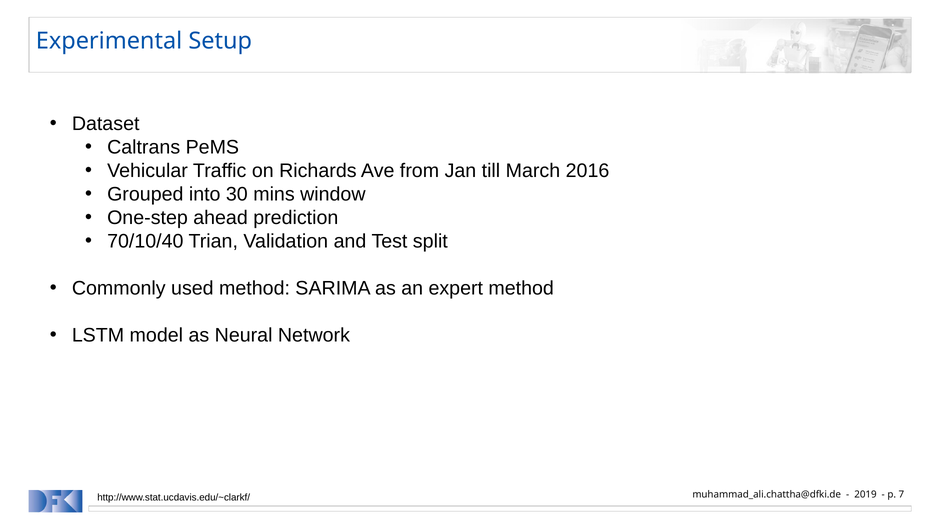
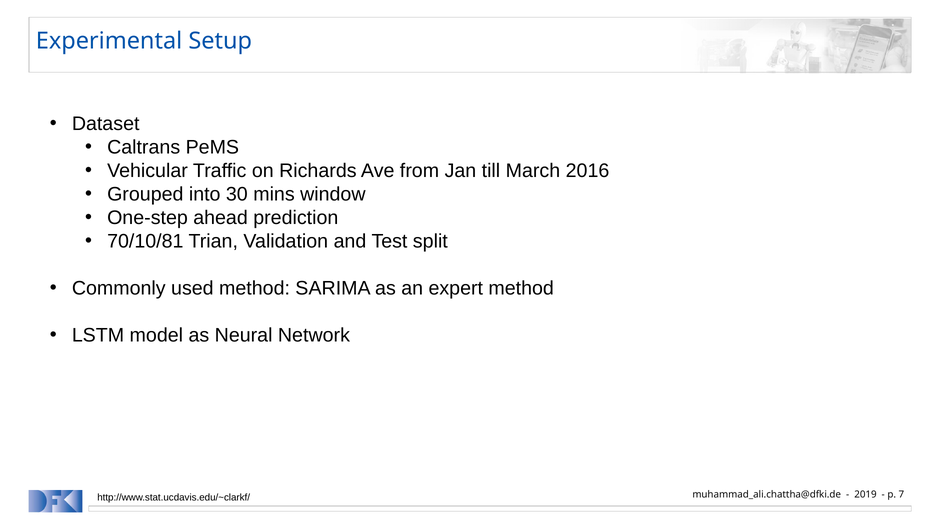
70/10/40: 70/10/40 -> 70/10/81
